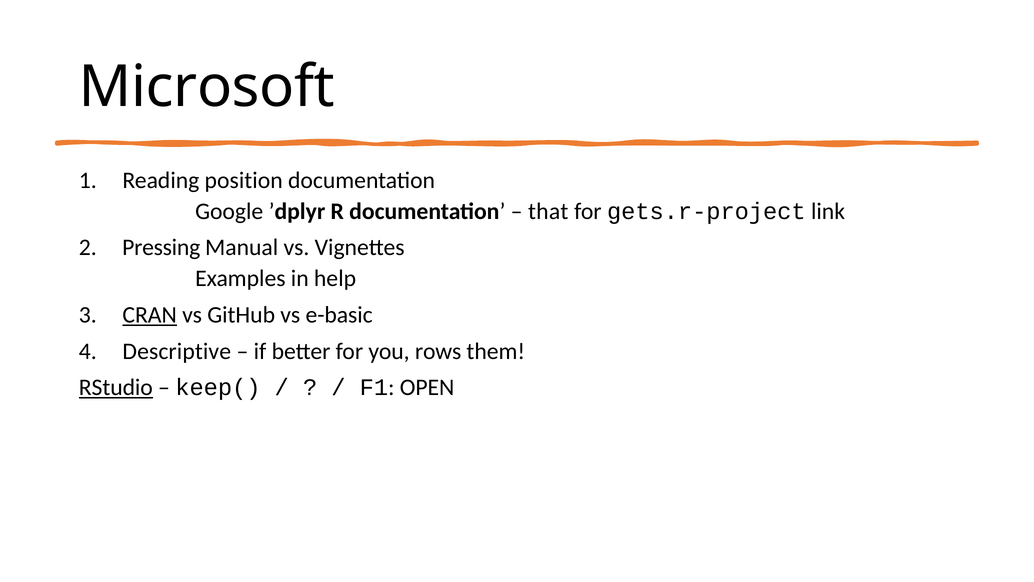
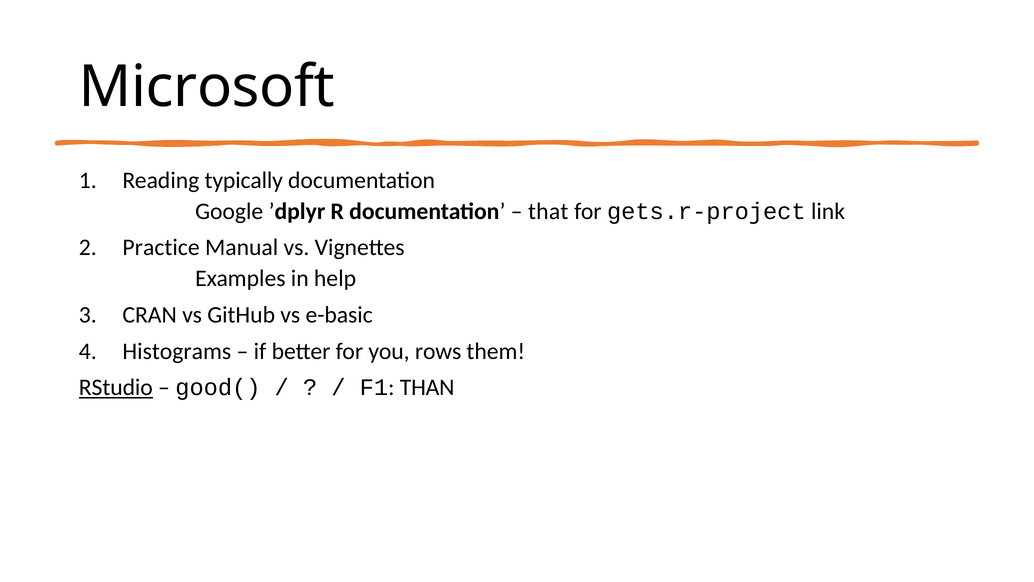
position: position -> typically
Pressing: Pressing -> Practice
CRAN underline: present -> none
Descriptive: Descriptive -> Histograms
keep(: keep( -> good(
OPEN: OPEN -> THAN
